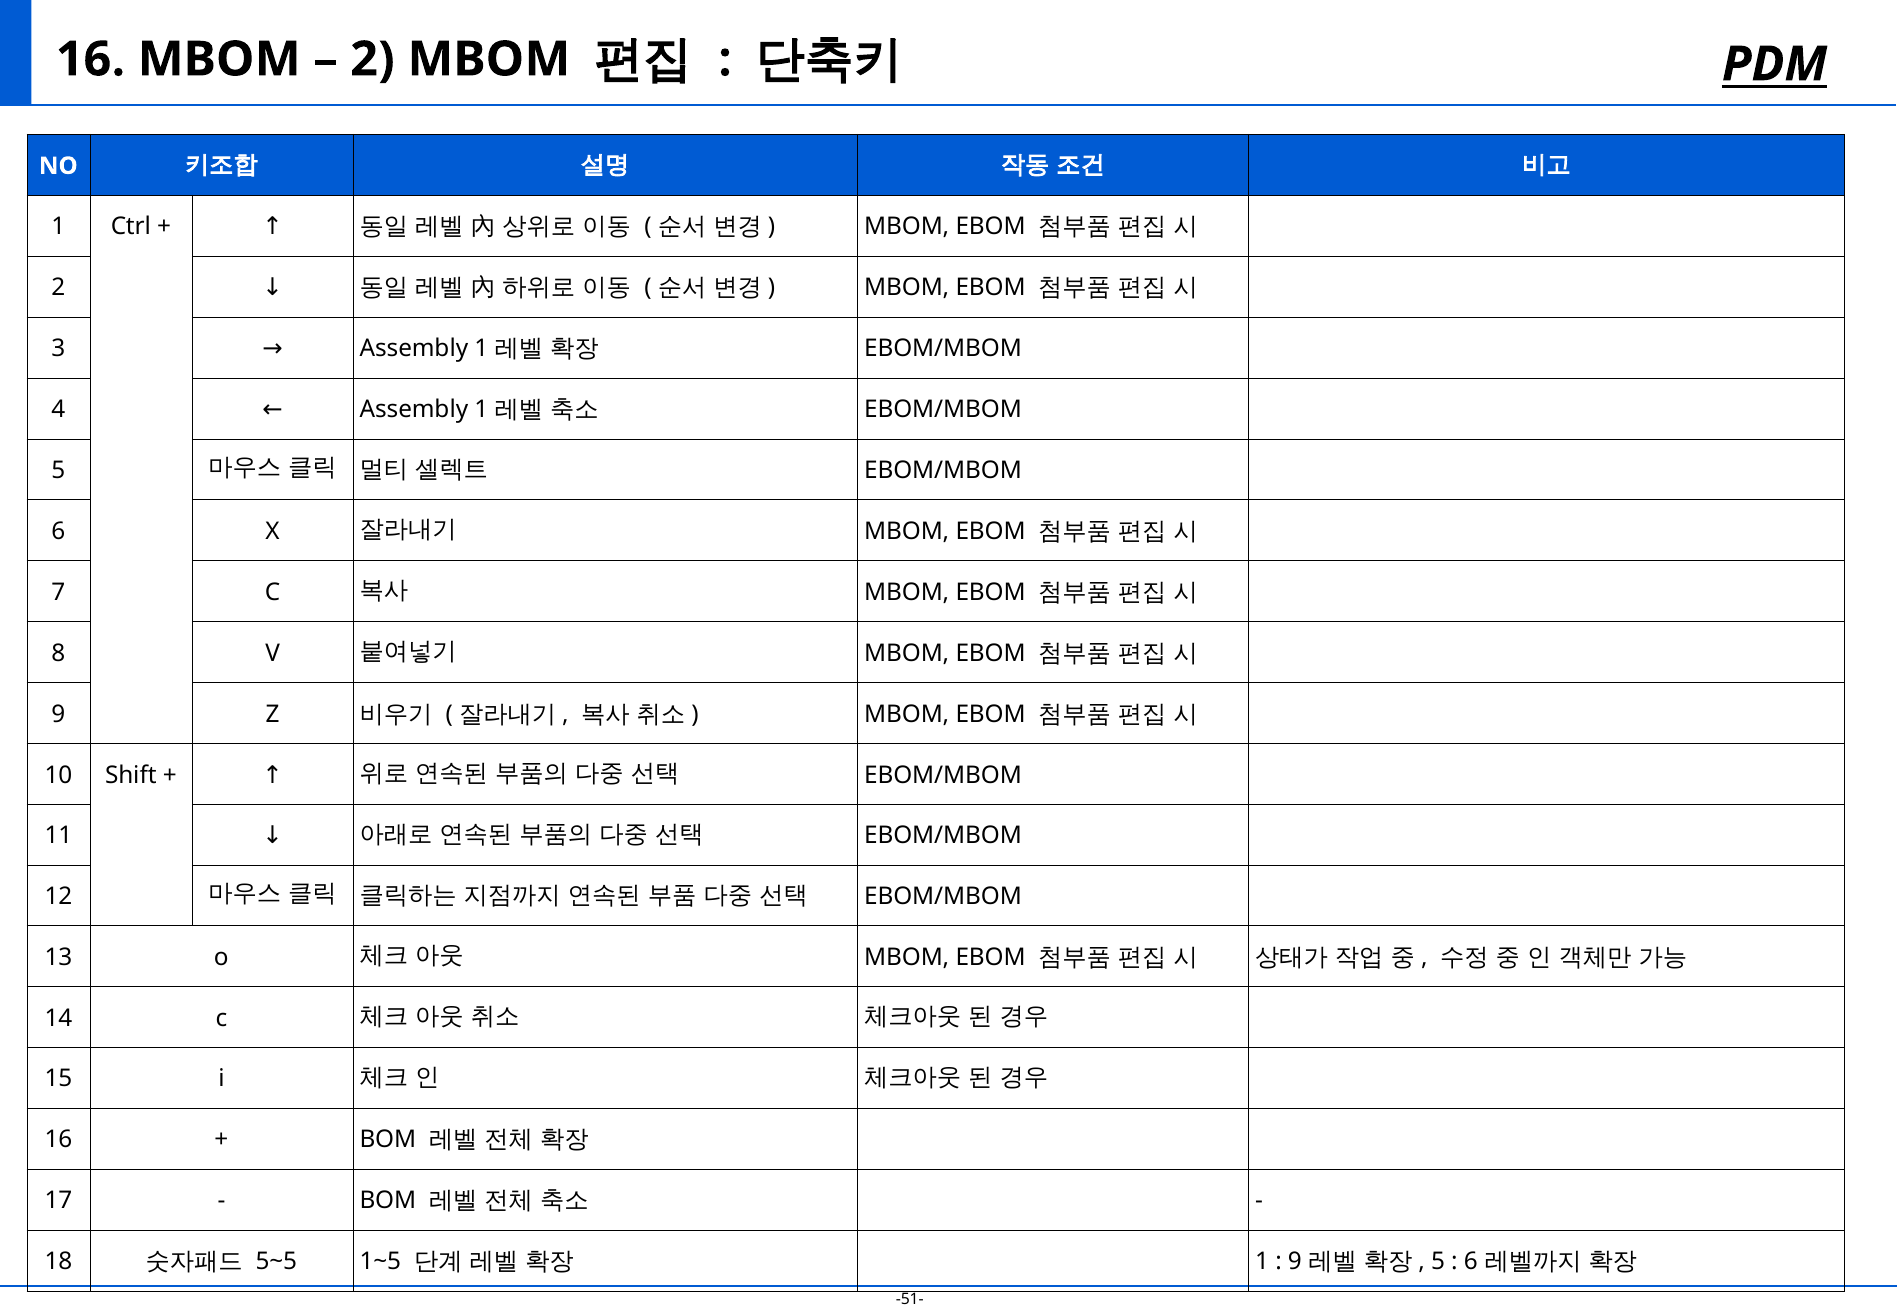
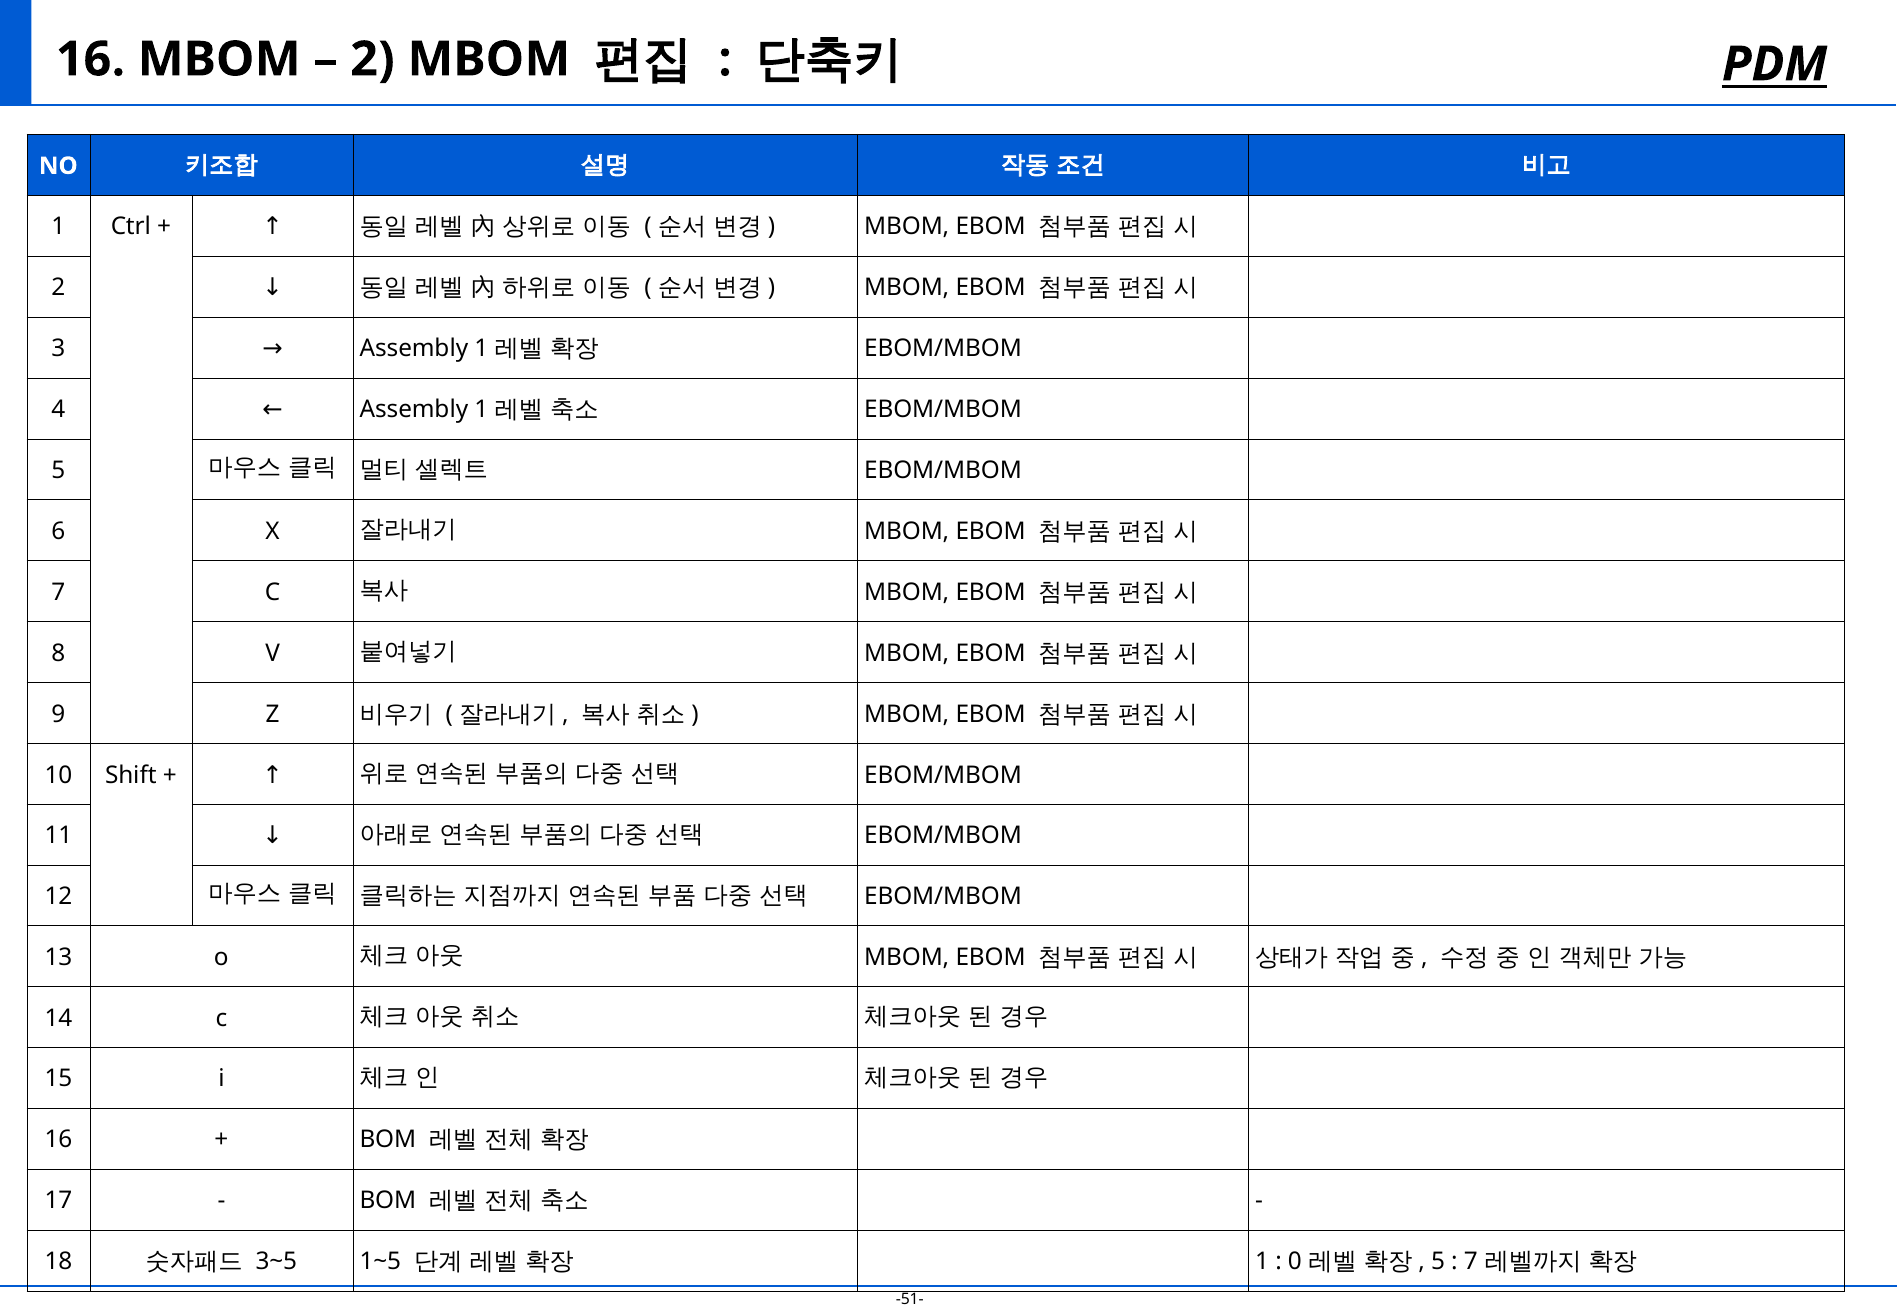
5~5: 5~5 -> 3~5
9 at (1295, 1261): 9 -> 0
6 at (1471, 1261): 6 -> 7
